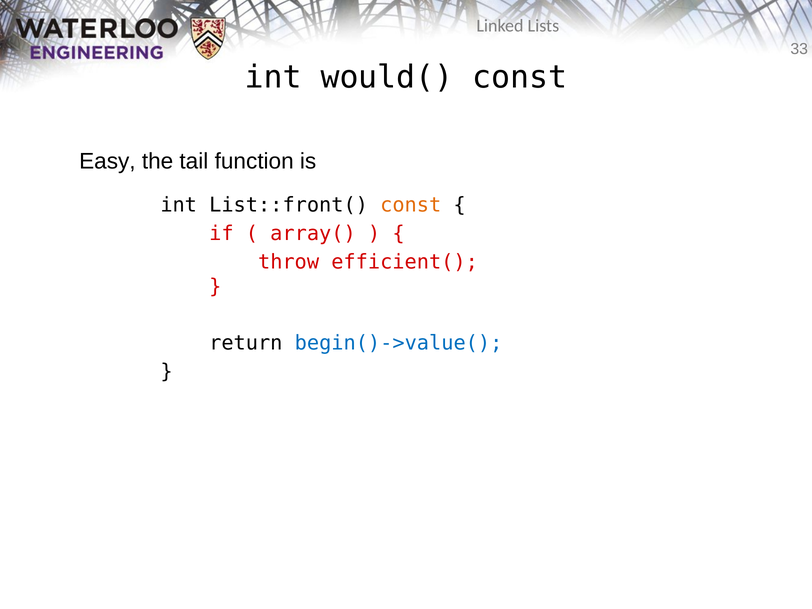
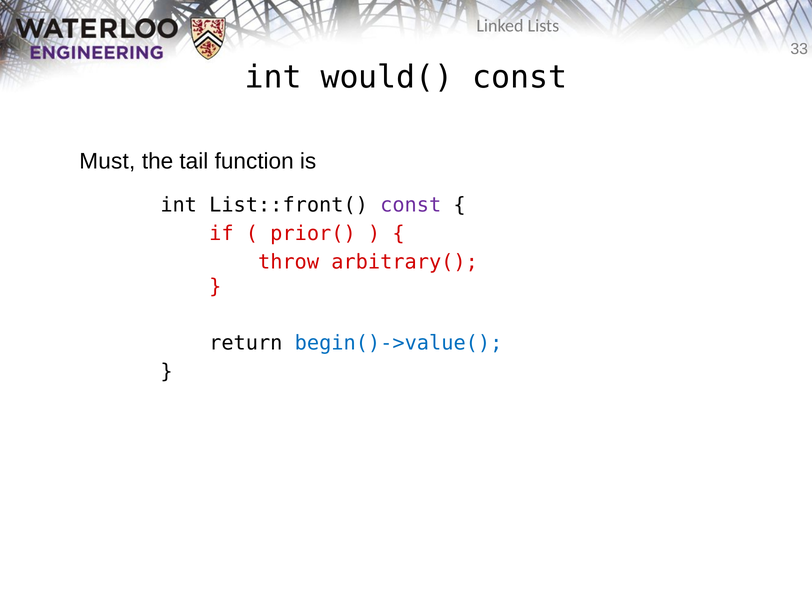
Easy: Easy -> Must
const at (411, 205) colour: orange -> purple
array(: array( -> prior(
efficient(: efficient( -> arbitrary(
